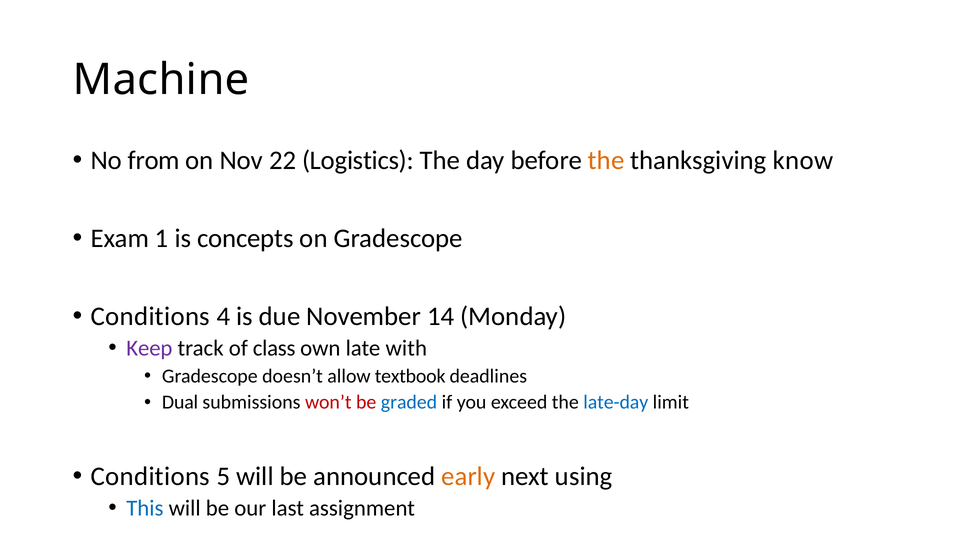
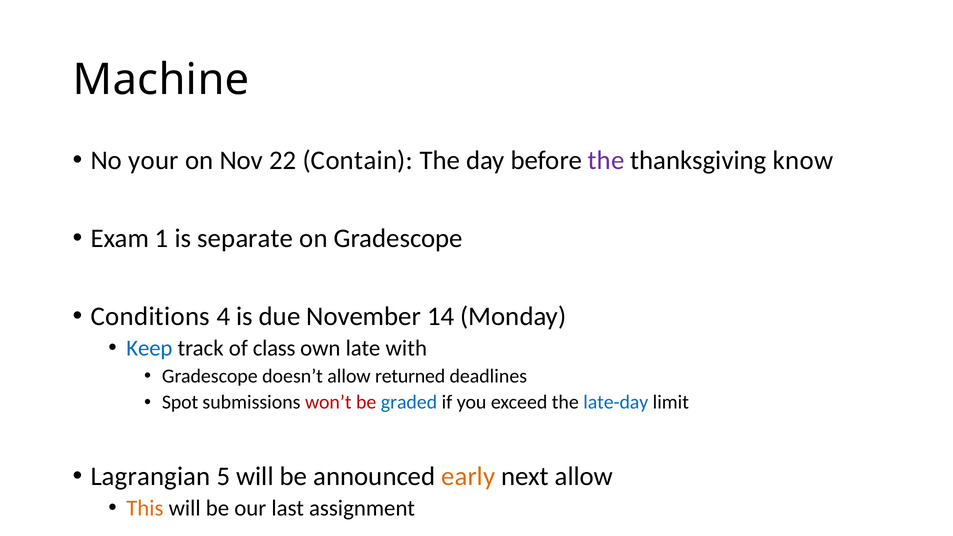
from: from -> your
Logistics: Logistics -> Contain
the at (606, 161) colour: orange -> purple
concepts: concepts -> separate
Keep colour: purple -> blue
textbook: textbook -> returned
Dual: Dual -> Spot
Conditions at (150, 476): Conditions -> Lagrangian
next using: using -> allow
This colour: blue -> orange
